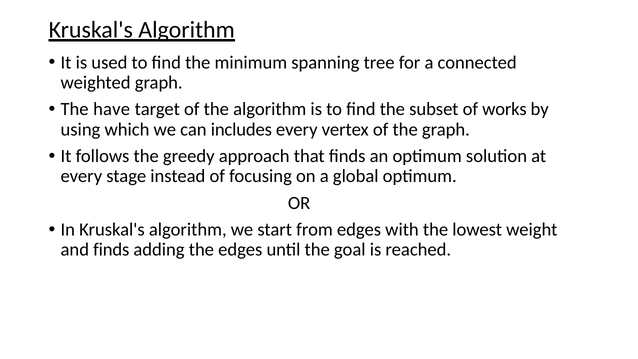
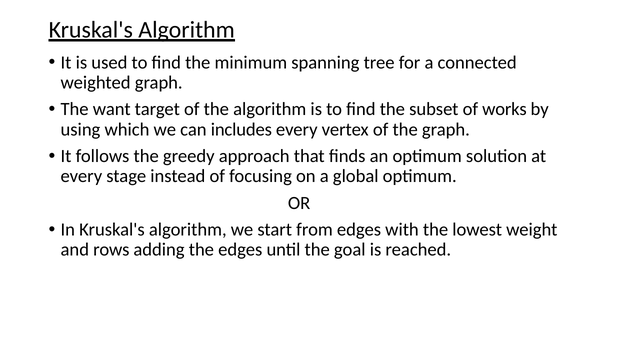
have: have -> want
and finds: finds -> rows
